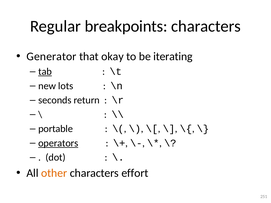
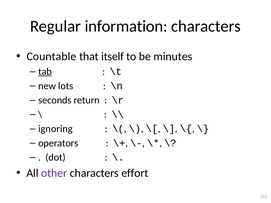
breakpoints: breakpoints -> information
Generator: Generator -> Countable
okay: okay -> itself
iterating: iterating -> minutes
portable: portable -> ignoring
operators underline: present -> none
other colour: orange -> purple
